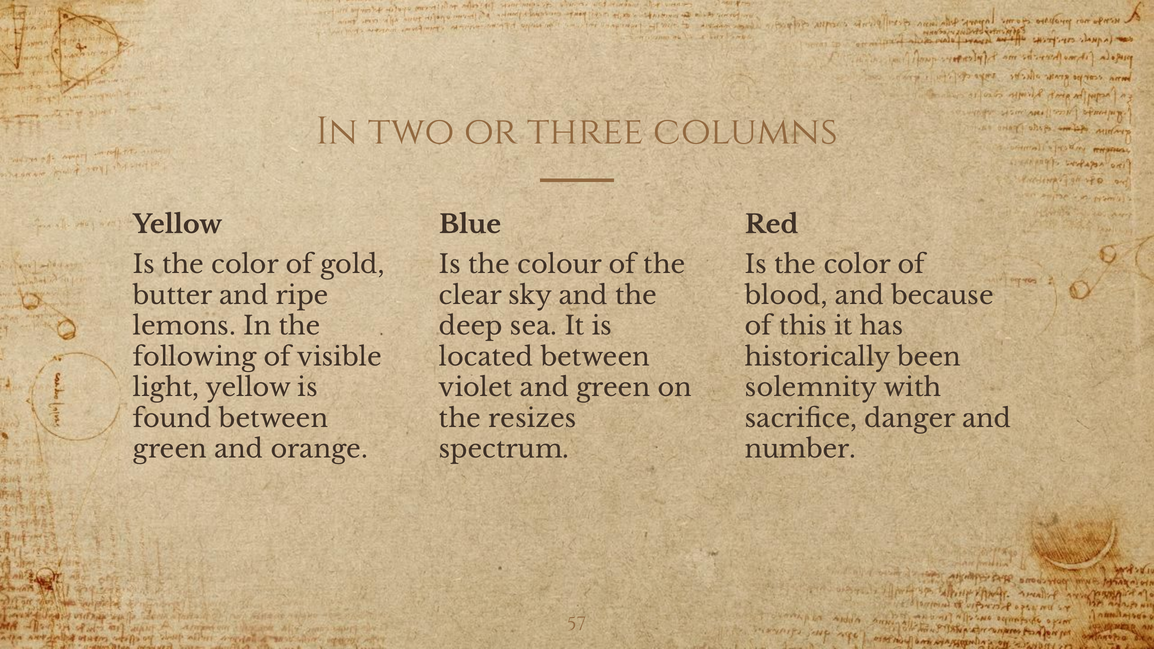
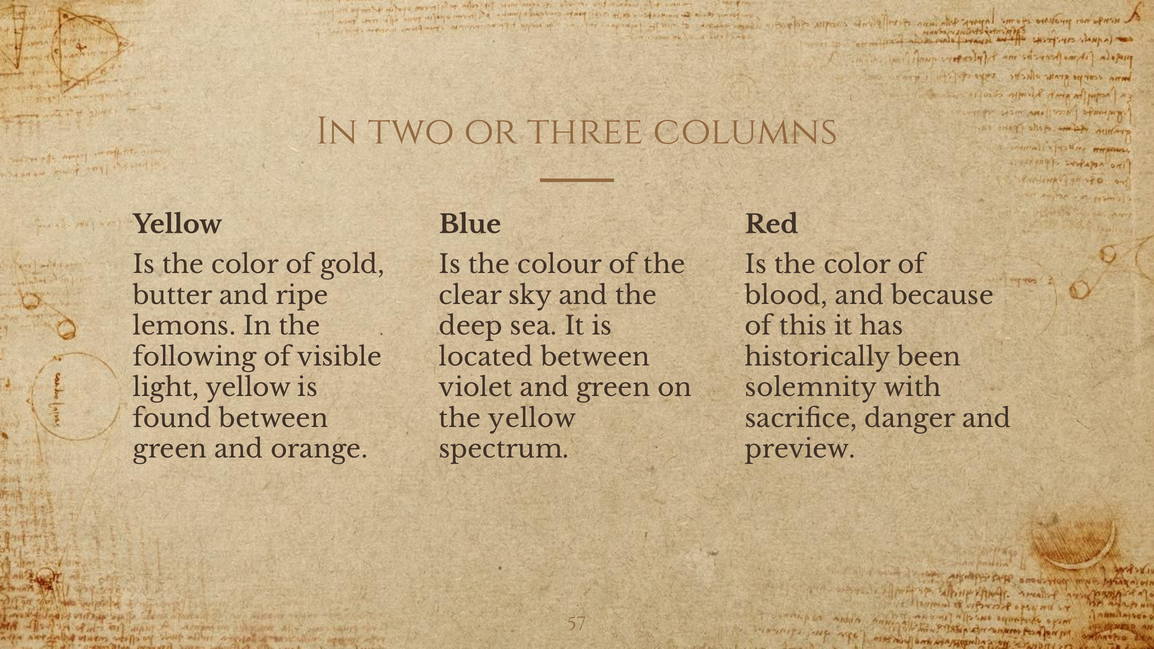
the resizes: resizes -> yellow
number: number -> preview
